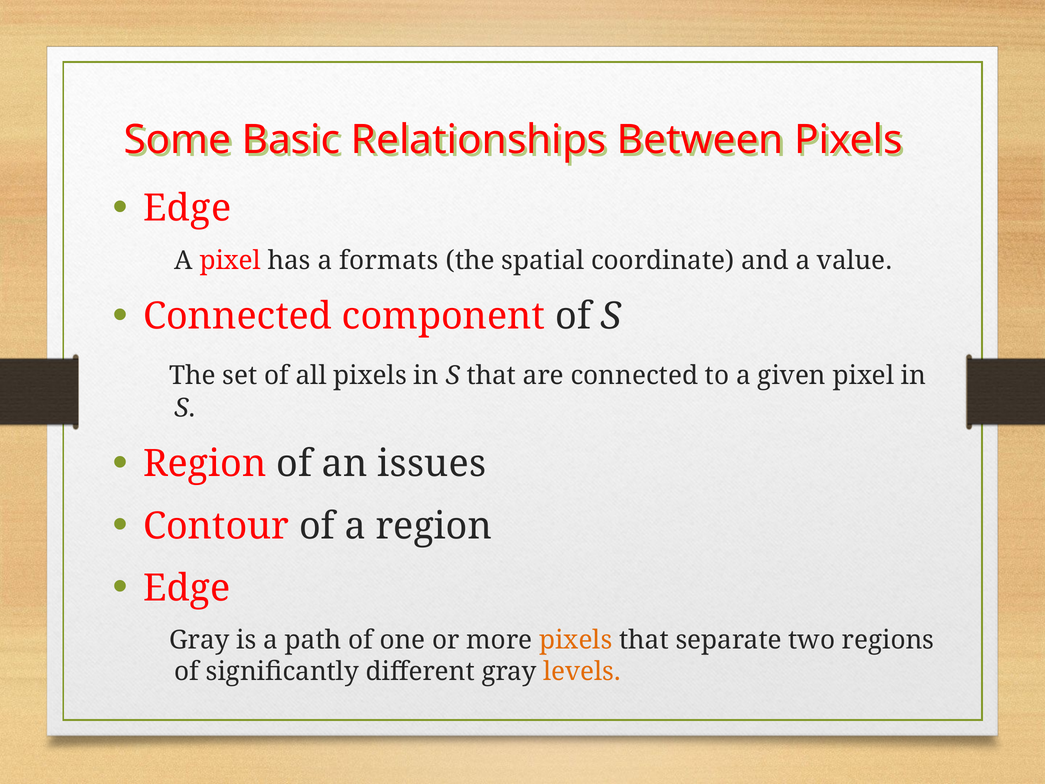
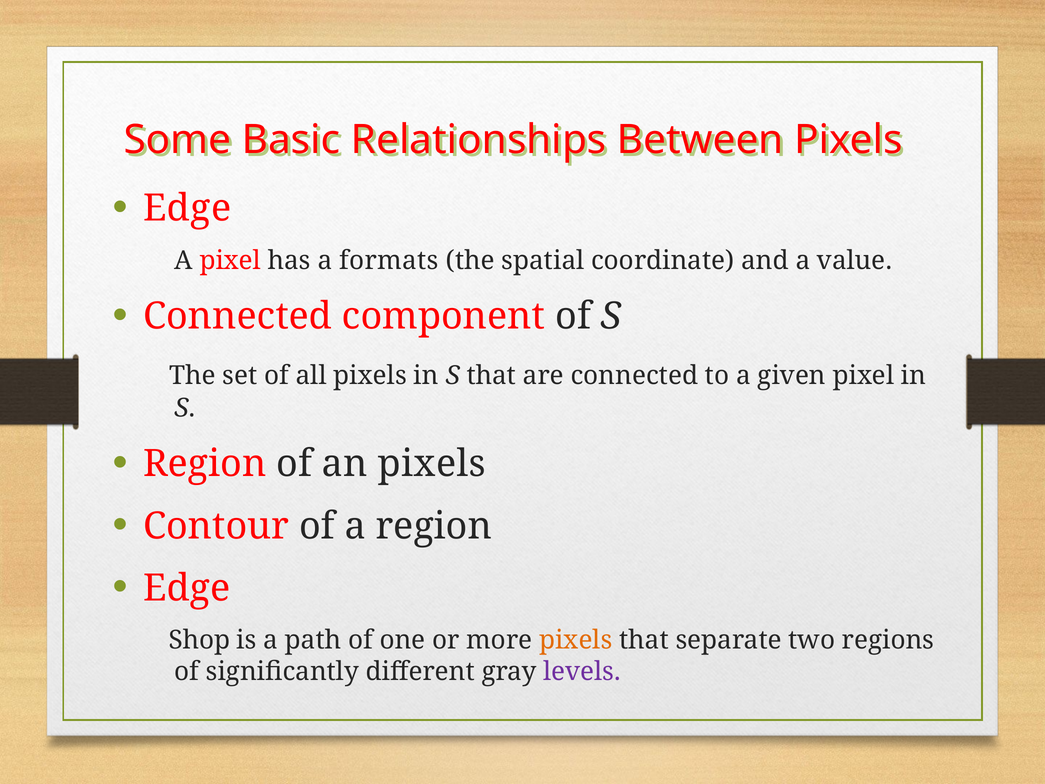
an issues: issues -> pixels
Gray at (199, 640): Gray -> Shop
levels colour: orange -> purple
